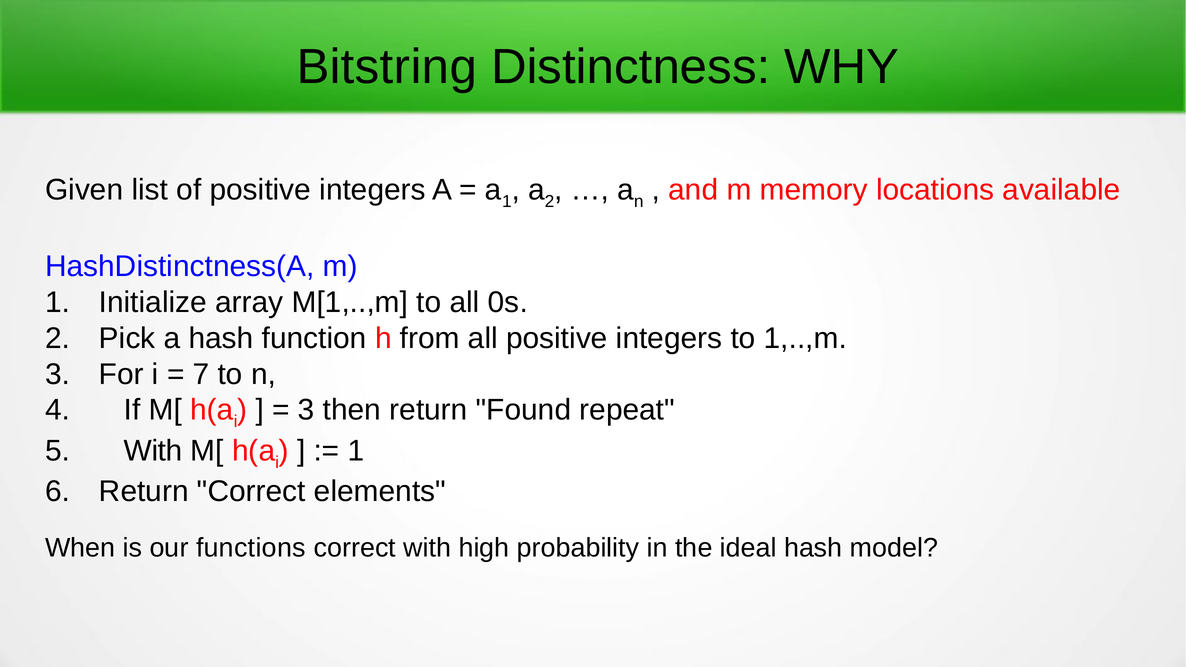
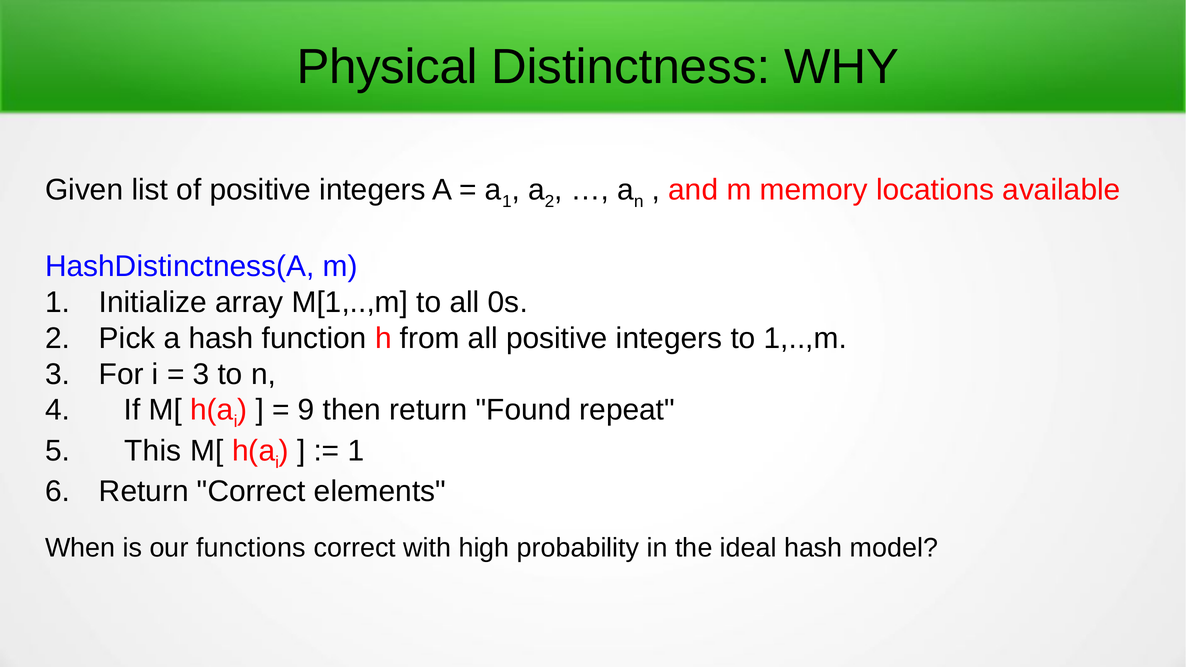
Bitstring: Bitstring -> Physical
7 at (201, 374): 7 -> 3
3 at (306, 410): 3 -> 9
With at (153, 451): With -> This
